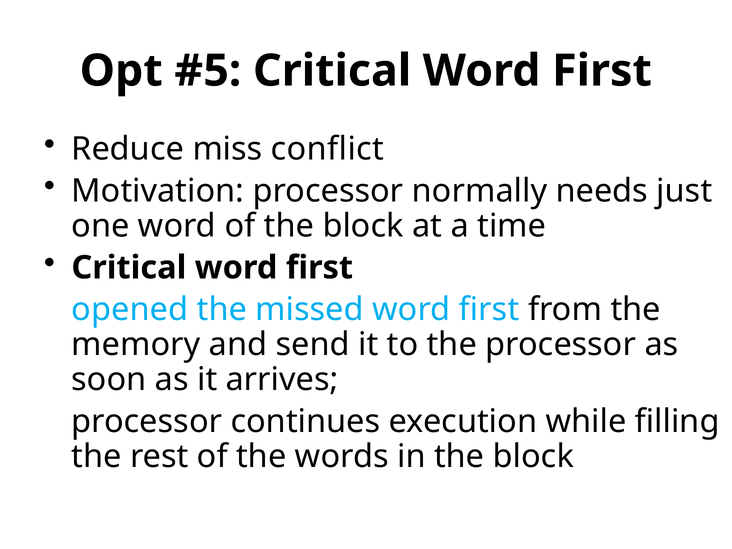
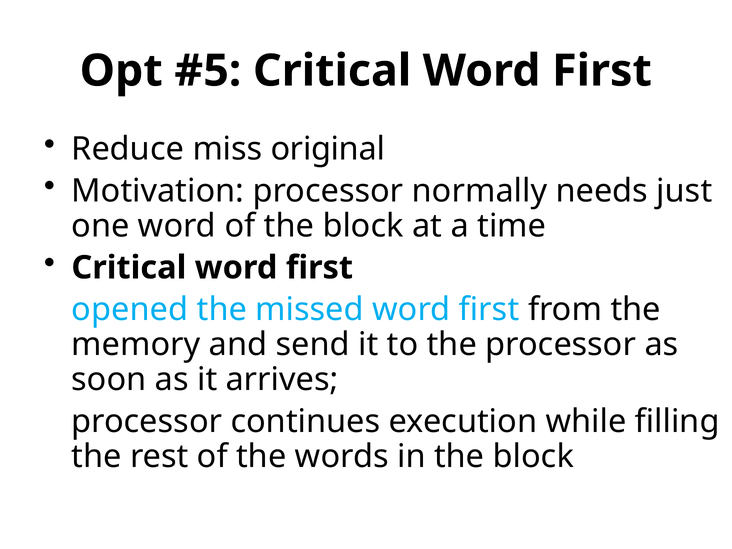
conflict: conflict -> original
